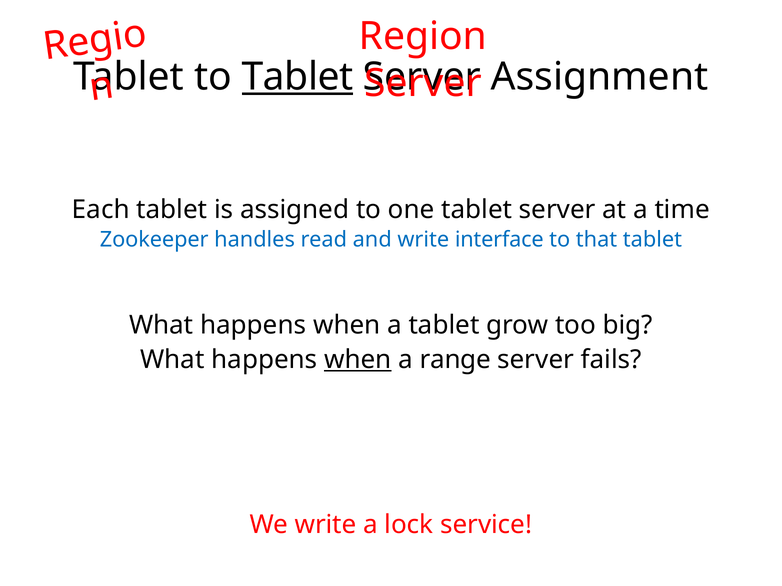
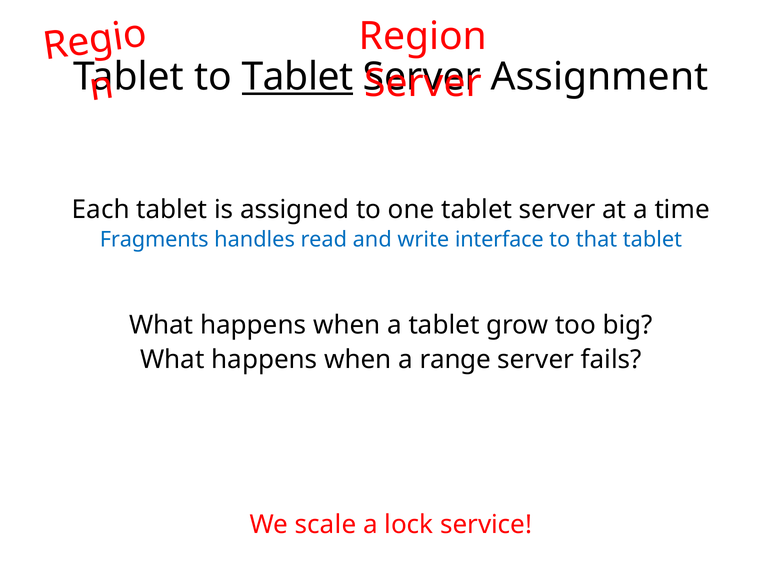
Zookeeper: Zookeeper -> Fragments
when at (358, 360) underline: present -> none
We write: write -> scale
